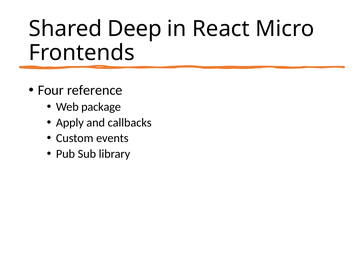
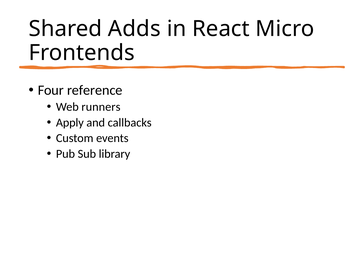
Deep: Deep -> Adds
package: package -> runners
